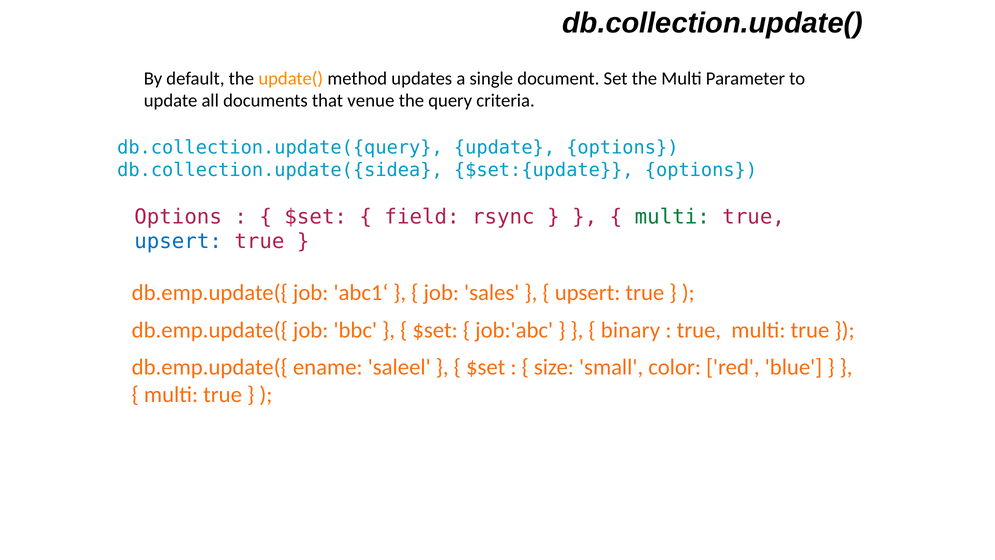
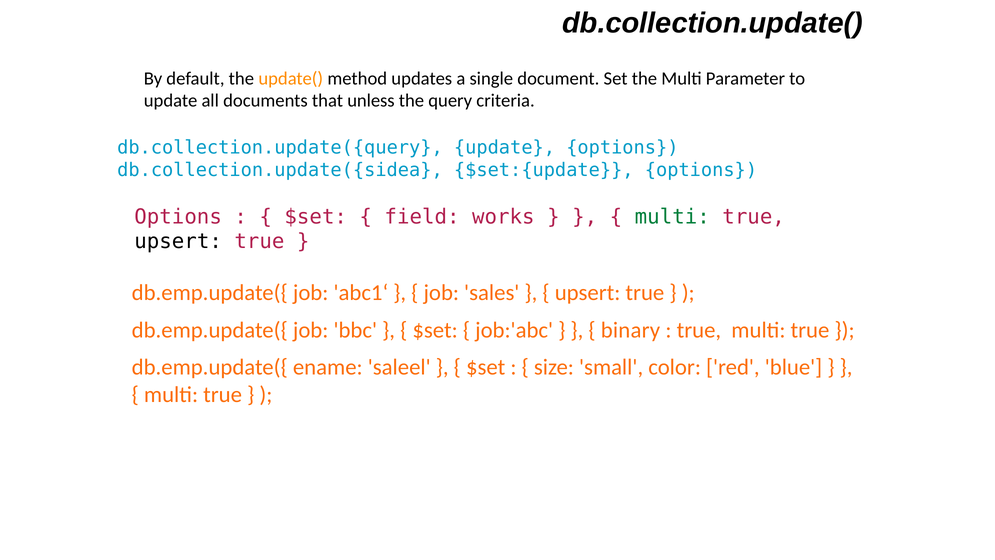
venue: venue -> unless
rsync: rsync -> works
upsert at (178, 241) colour: blue -> black
